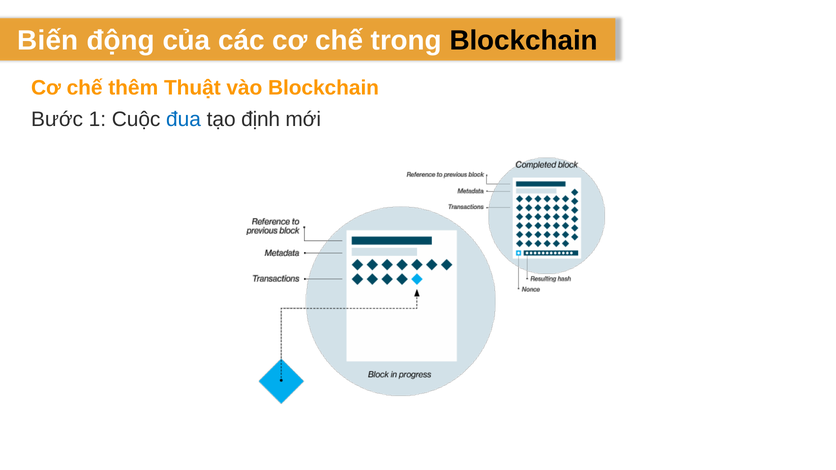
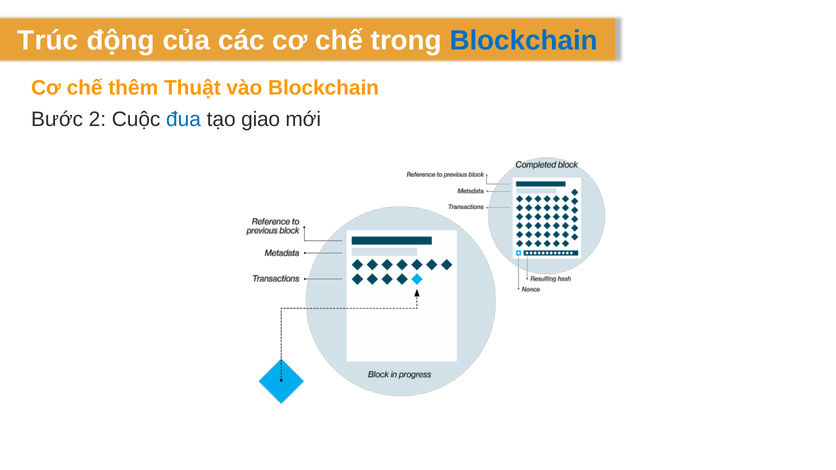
Biến: Biến -> Trúc
Blockchain at (524, 41) colour: black -> blue
1: 1 -> 2
định: định -> giao
